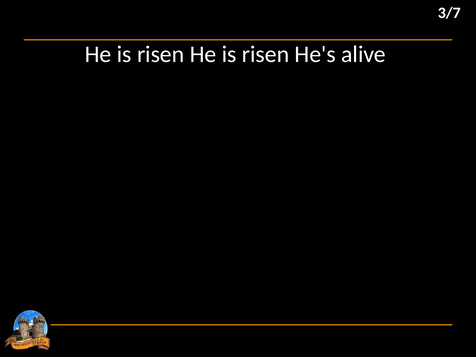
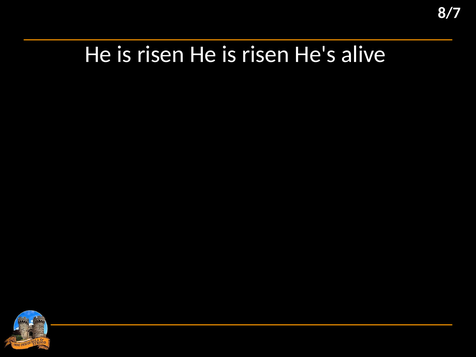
3/7: 3/7 -> 8/7
